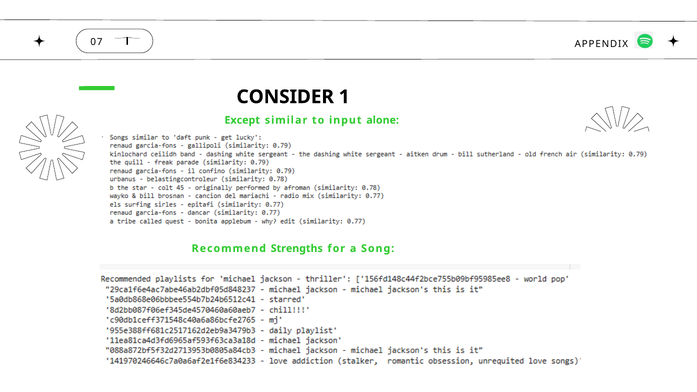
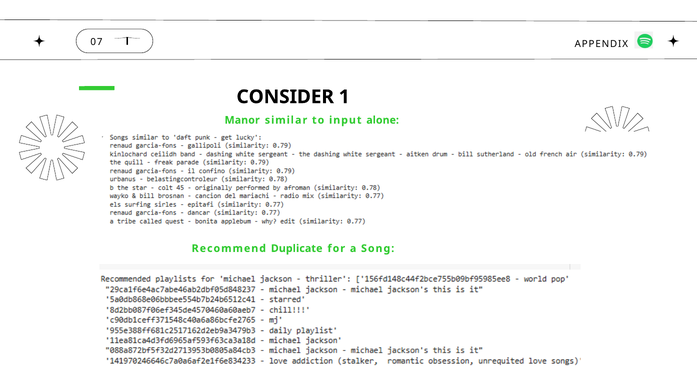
Except: Except -> Manor
Strengths: Strengths -> Duplicate
